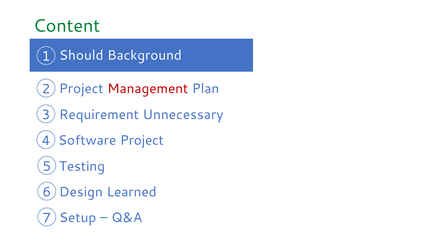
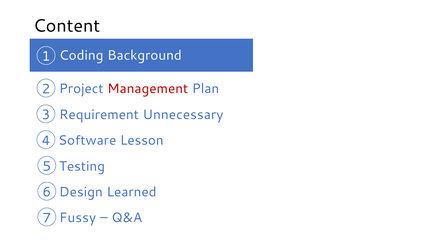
Content colour: green -> black
Should: Should -> Coding
Software Project: Project -> Lesson
Setup: Setup -> Fussy
